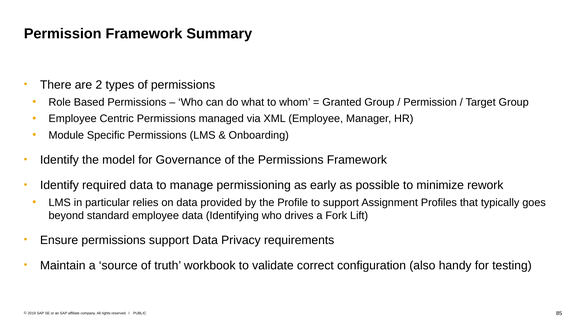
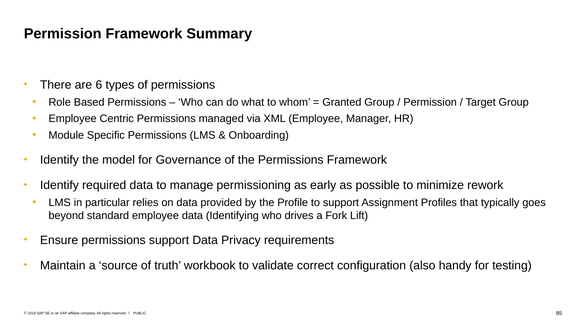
2: 2 -> 6
